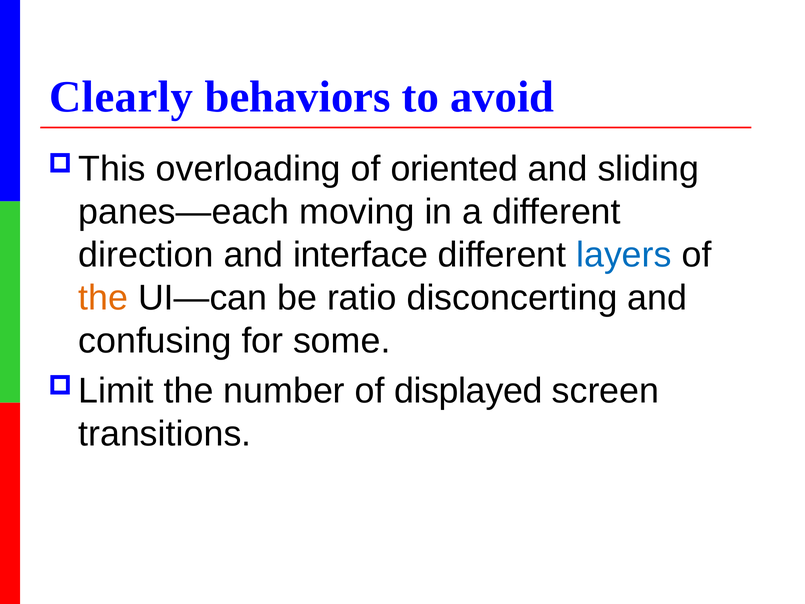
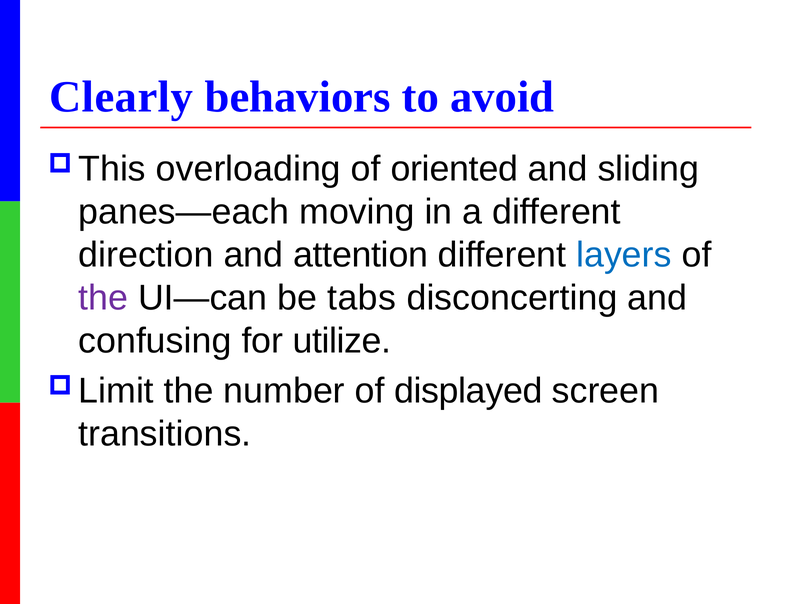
interface: interface -> attention
the at (103, 298) colour: orange -> purple
ratio: ratio -> tabs
some: some -> utilize
